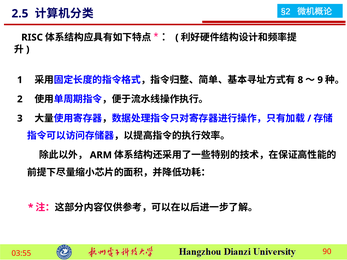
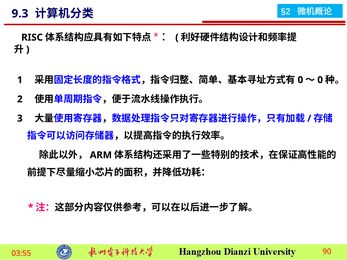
2.5: 2.5 -> 9.3
8 at (300, 80): 8 -> 0
9 at (320, 80): 9 -> 0
